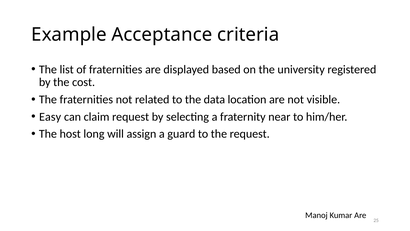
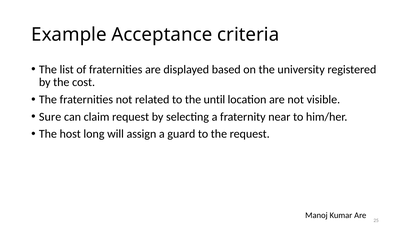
data: data -> until
Easy: Easy -> Sure
